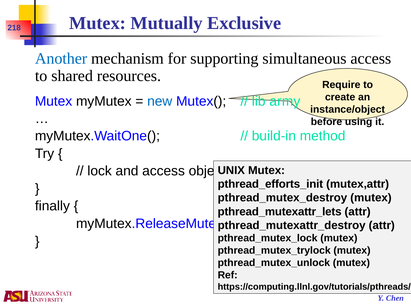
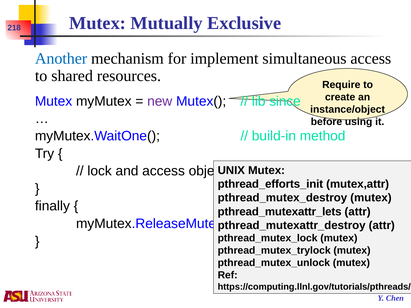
supporting: supporting -> implement
new colour: blue -> purple
army: army -> since
